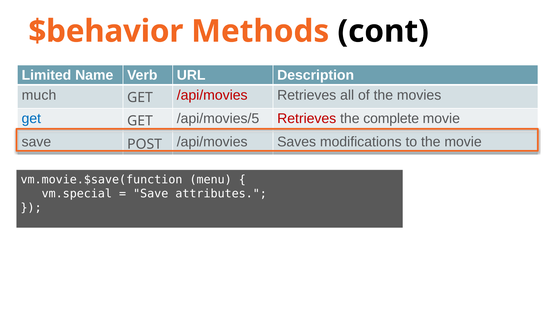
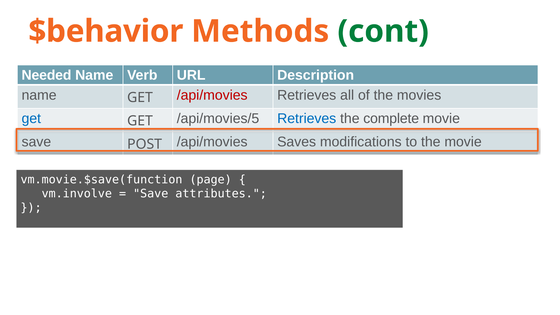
cont colour: black -> green
Limited: Limited -> Needed
much at (39, 95): much -> name
Retrieves at (307, 118) colour: red -> blue
menu: menu -> page
vm.special: vm.special -> vm.involve
